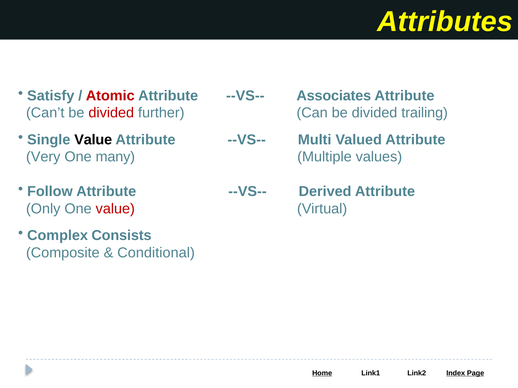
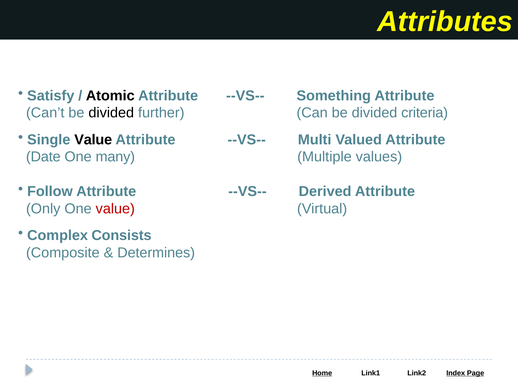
Atomic colour: red -> black
Associates: Associates -> Something
divided at (111, 113) colour: red -> black
trailing: trailing -> criteria
Very: Very -> Date
Conditional: Conditional -> Determines
